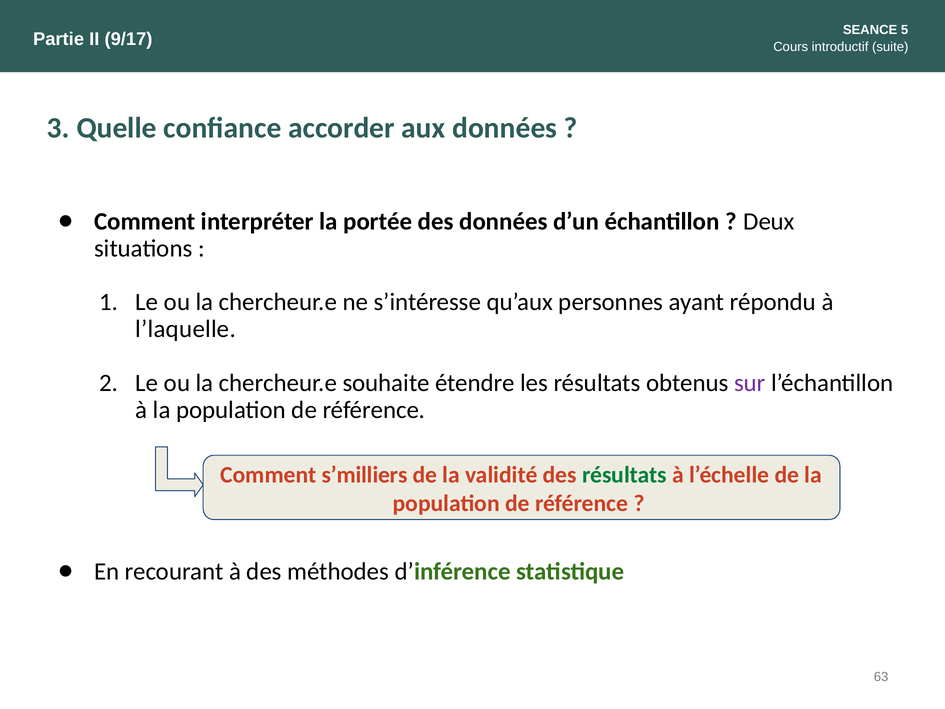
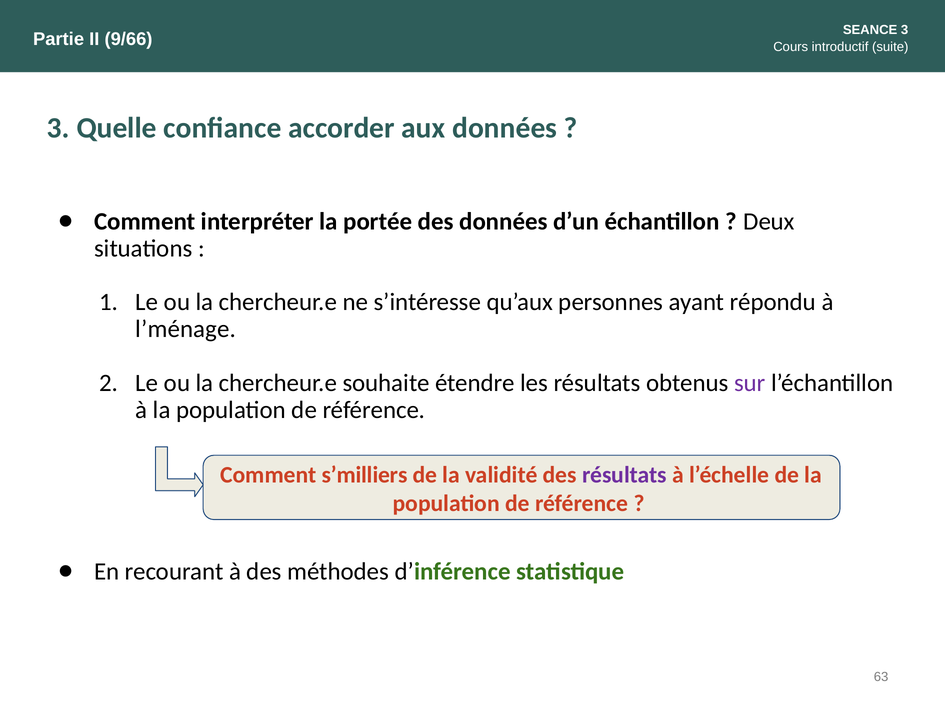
SEANCE 5: 5 -> 3
9/17: 9/17 -> 9/66
l’laquelle: l’laquelle -> l’ménage
résultats at (624, 475) colour: green -> purple
